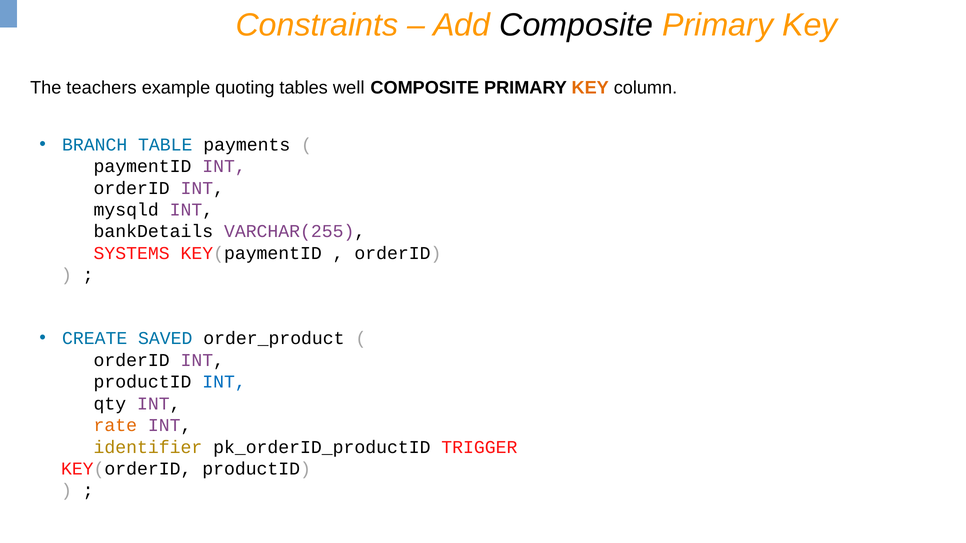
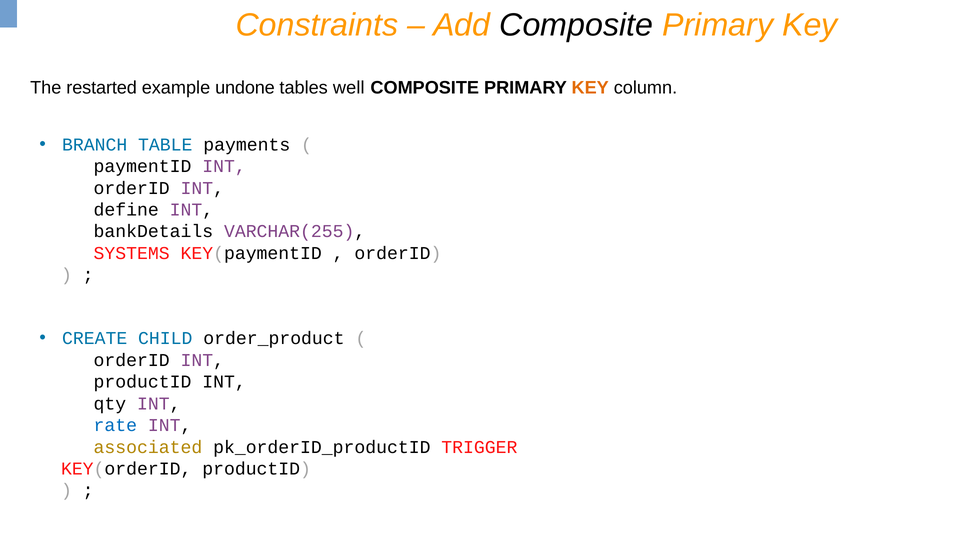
teachers: teachers -> restarted
quoting: quoting -> undone
mysqld: mysqld -> define
SAVED: SAVED -> CHILD
INT at (224, 382) colour: blue -> black
rate colour: orange -> blue
identifier: identifier -> associated
